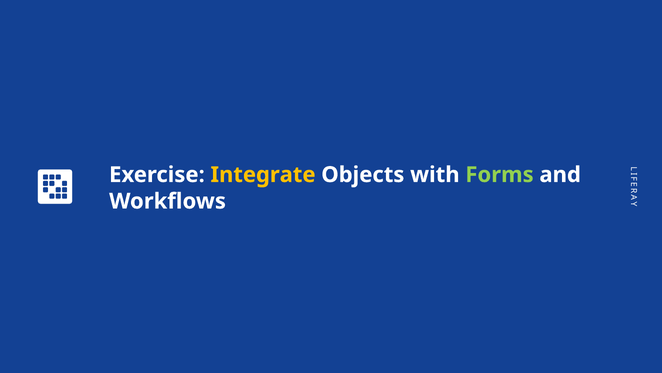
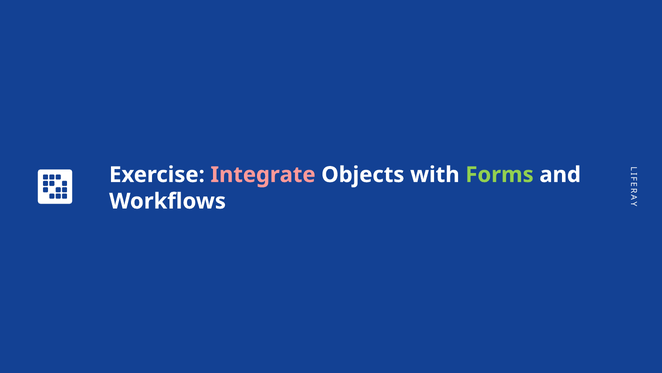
Integrate colour: yellow -> pink
